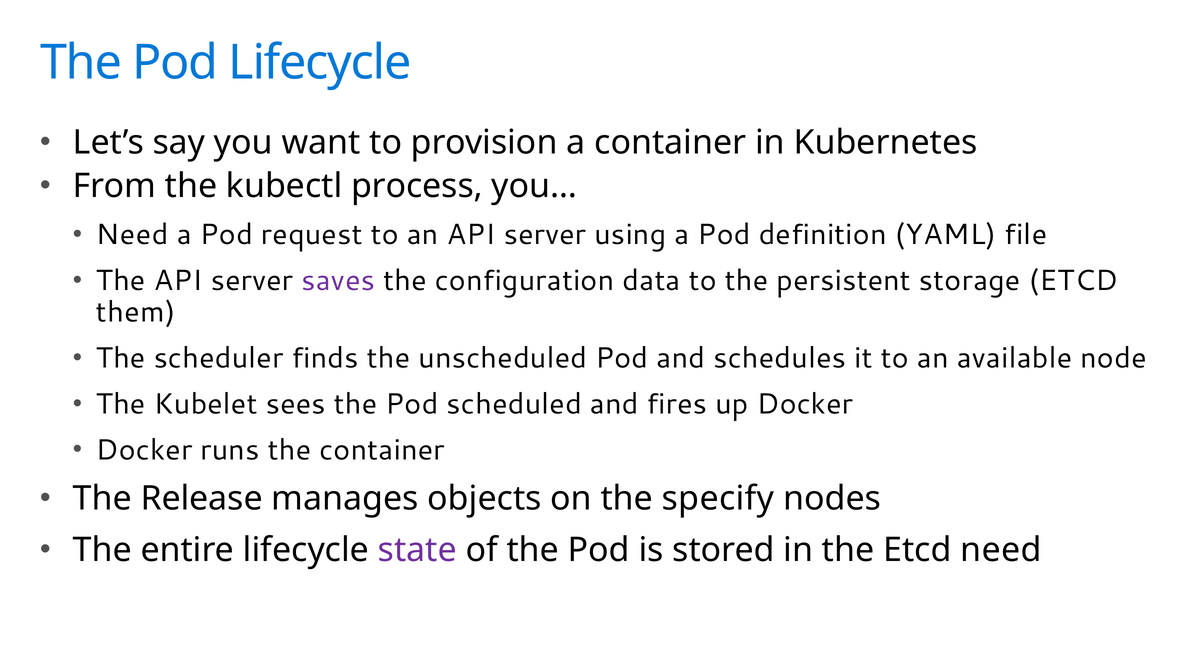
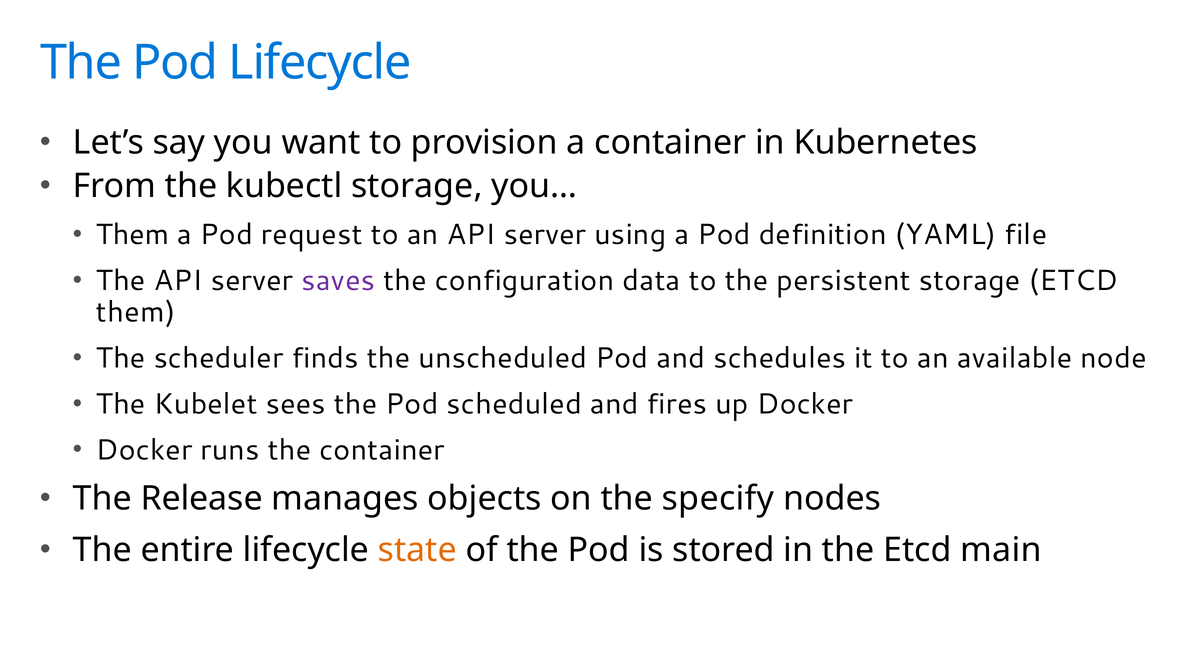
kubectl process: process -> storage
Need at (132, 235): Need -> Them
state colour: purple -> orange
Etcd need: need -> main
